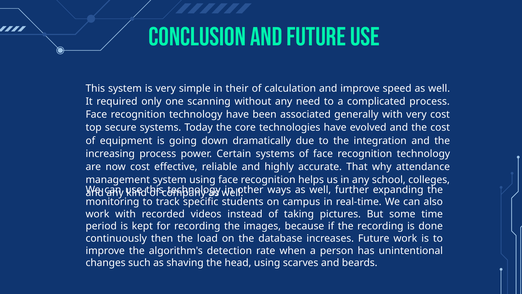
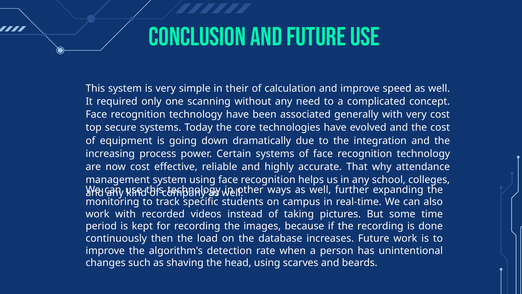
complicated process: process -> concept
